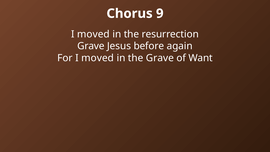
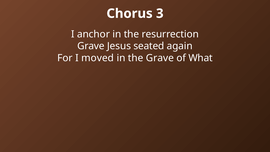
9: 9 -> 3
moved at (93, 34): moved -> anchor
before: before -> seated
Want: Want -> What
